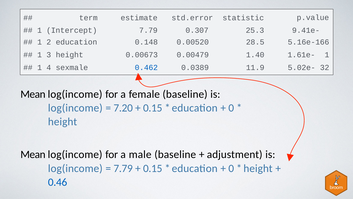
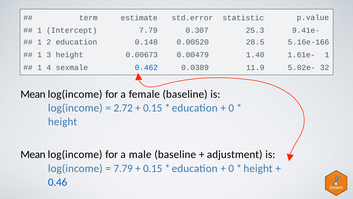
7.20: 7.20 -> 2.72
